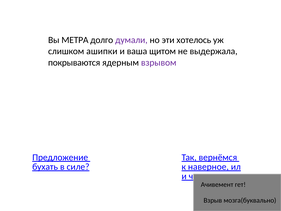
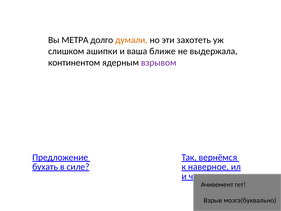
думали colour: purple -> orange
хотелось: хотелось -> захотеть
щитом: щитом -> ближе
покрываются: покрываются -> континентом
